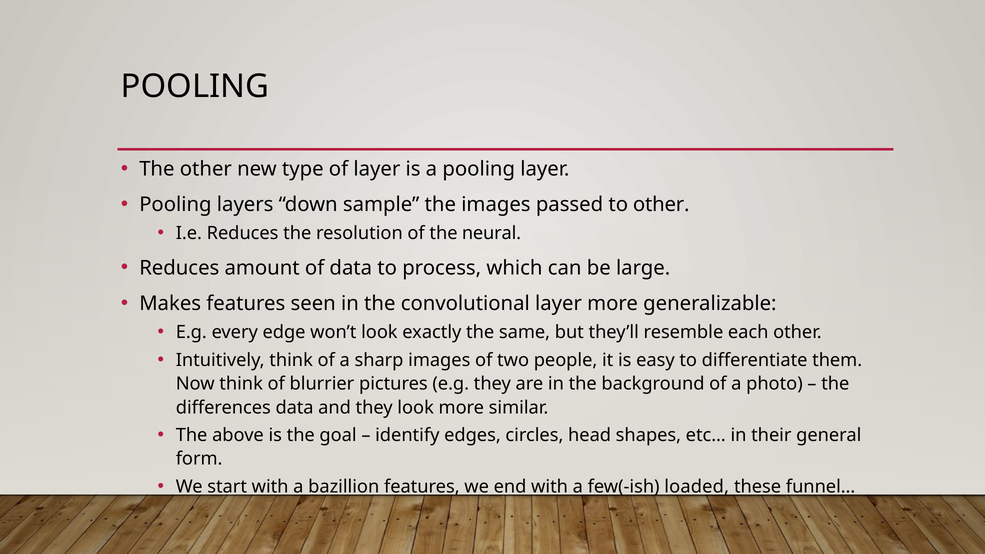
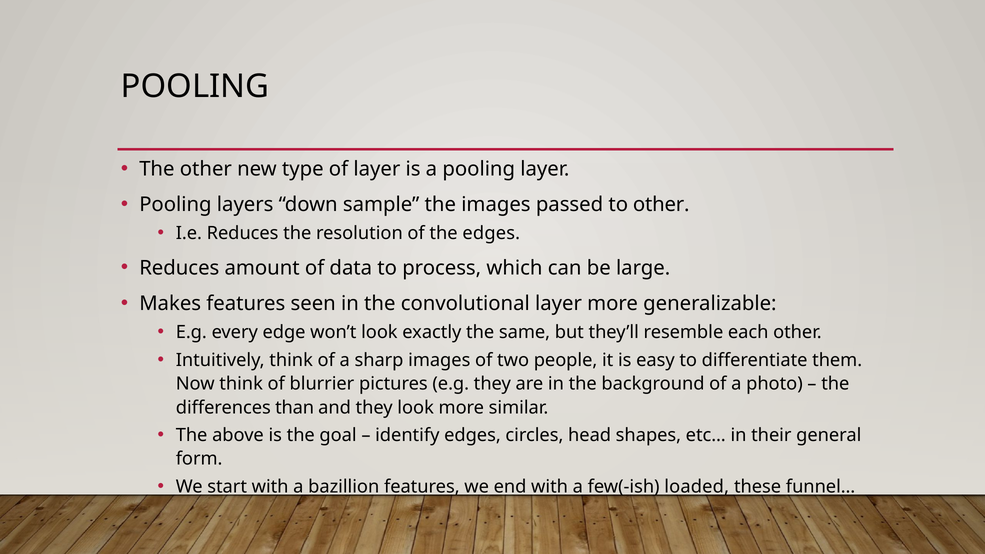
the neural: neural -> edges
differences data: data -> than
